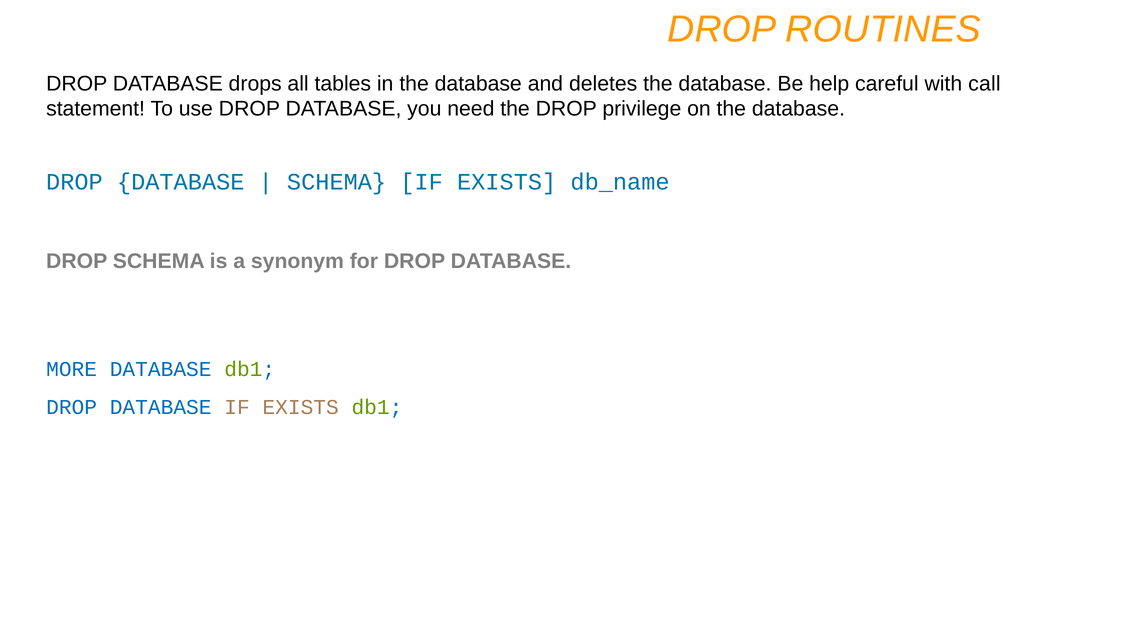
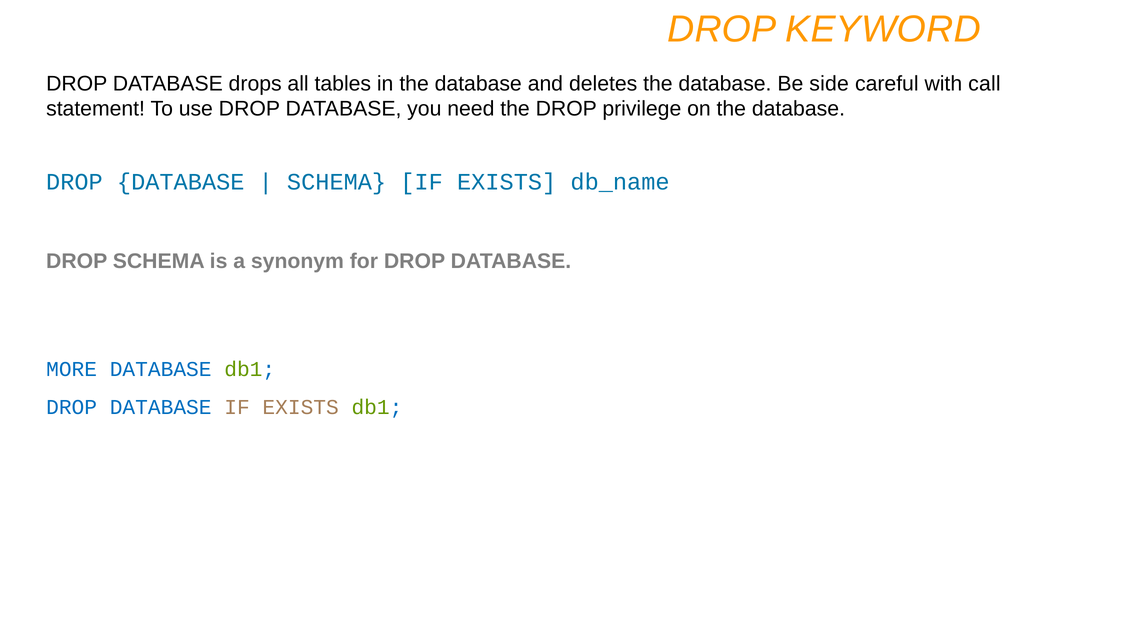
ROUTINES: ROUTINES -> KEYWORD
help: help -> side
